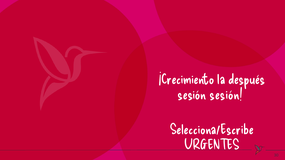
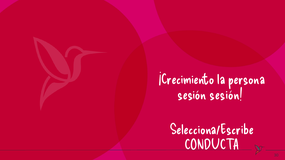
después: después -> persona
URGENTES: URGENTES -> CONDUCTA
